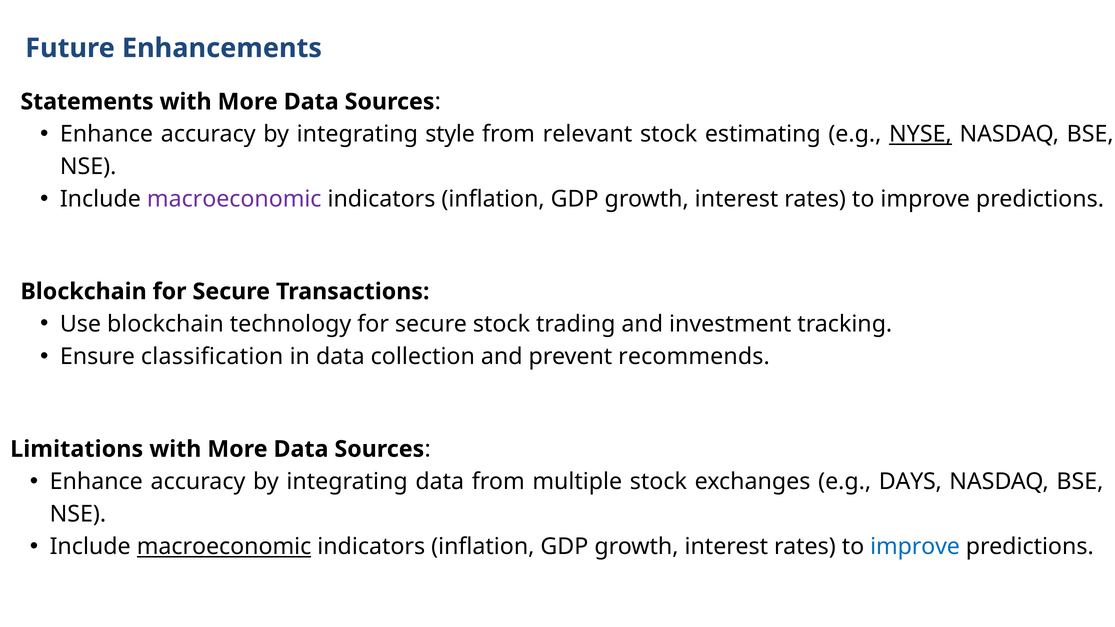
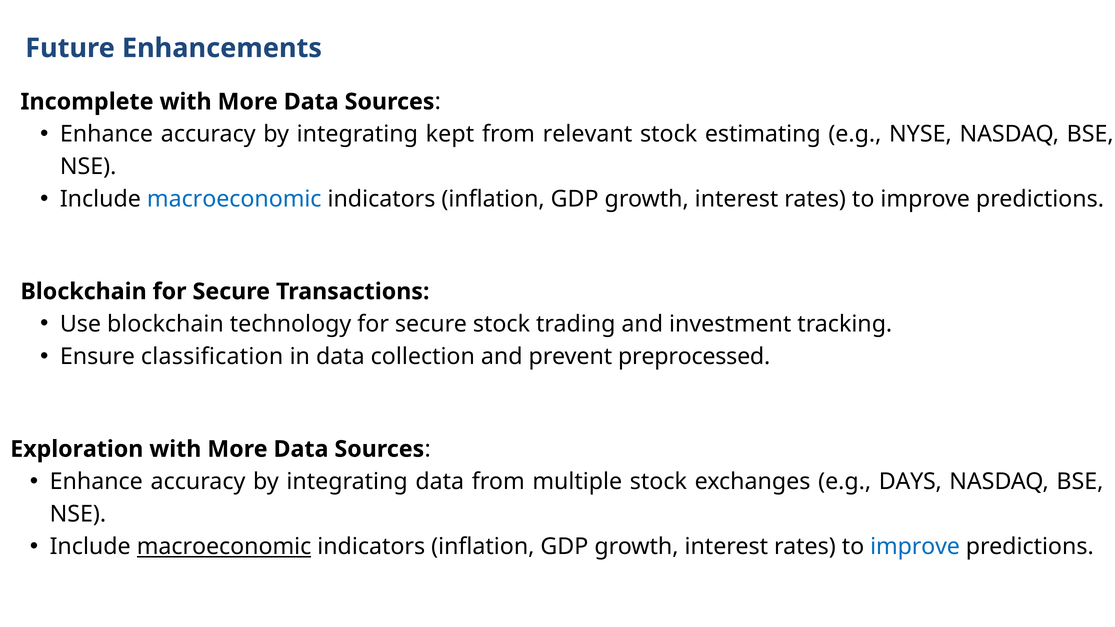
Statements: Statements -> Incomplete
style: style -> kept
NYSE underline: present -> none
macroeconomic at (234, 199) colour: purple -> blue
recommends: recommends -> preprocessed
Limitations: Limitations -> Exploration
